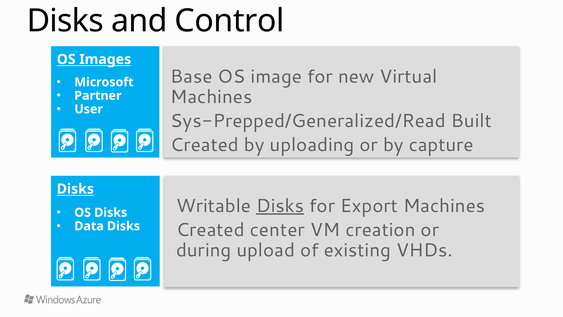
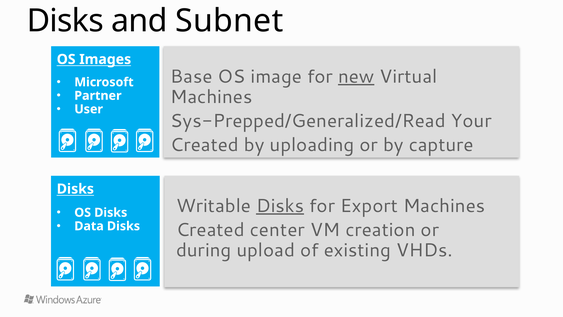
Control: Control -> Subnet
new underline: none -> present
Built: Built -> Your
